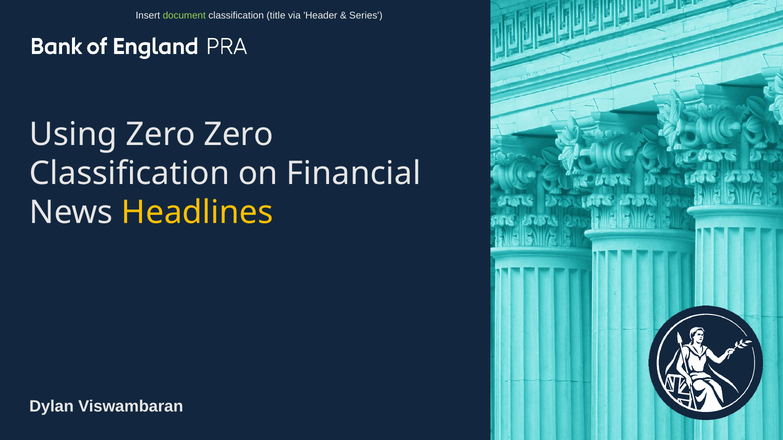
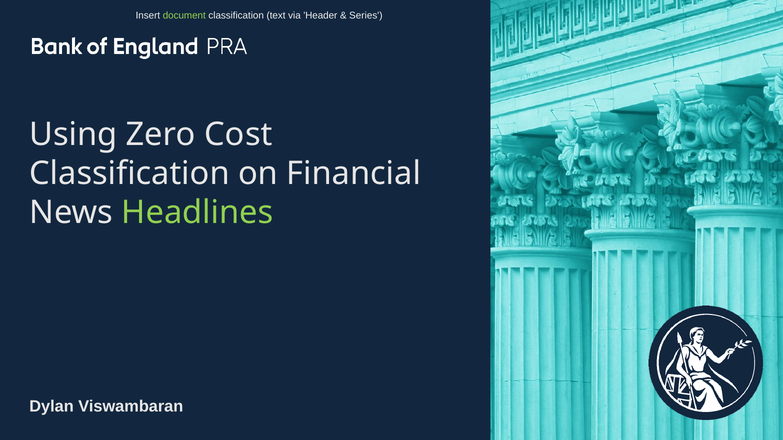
title: title -> text
Zero Zero: Zero -> Cost
Headlines colour: yellow -> light green
